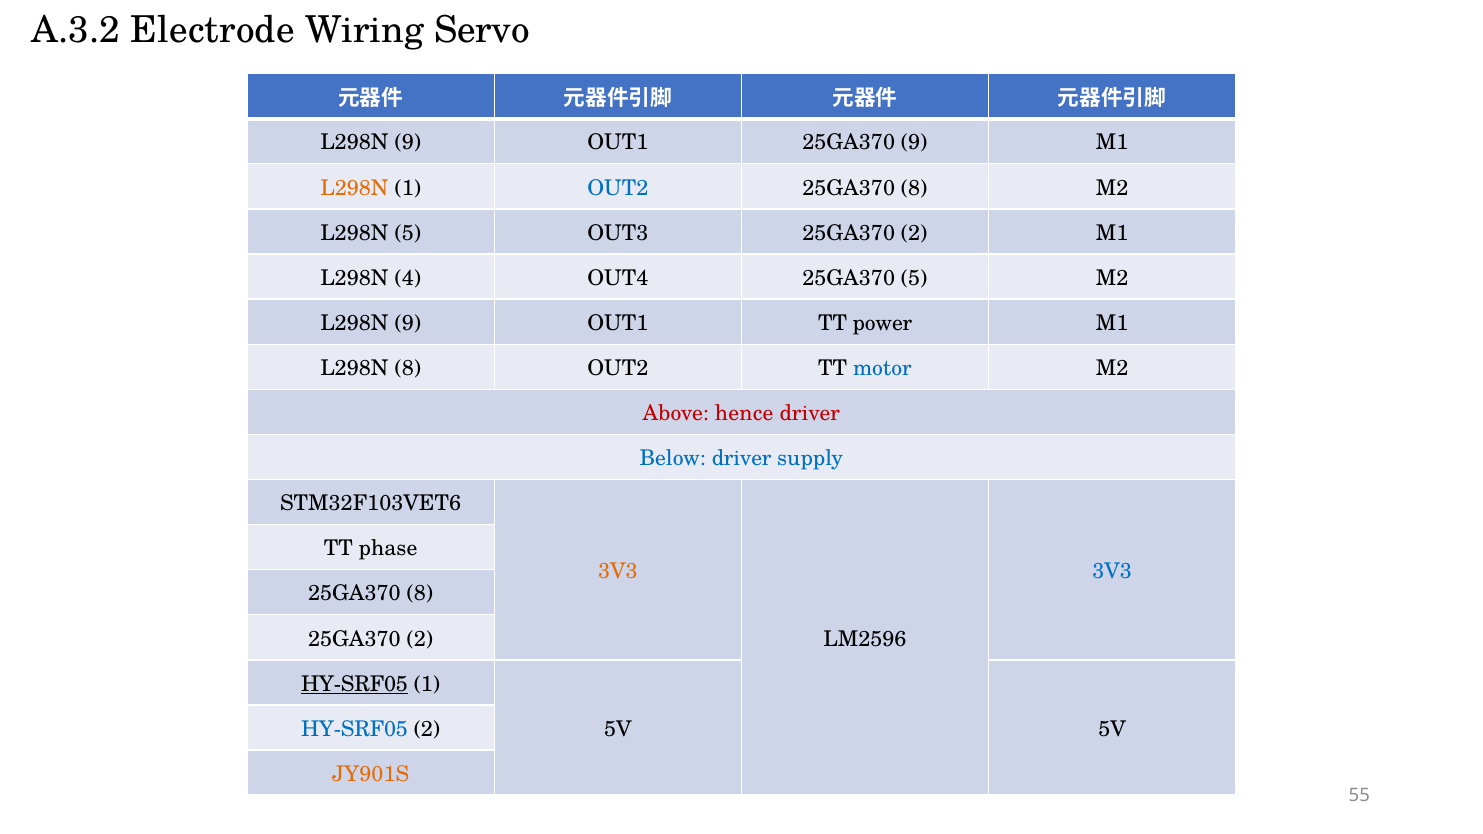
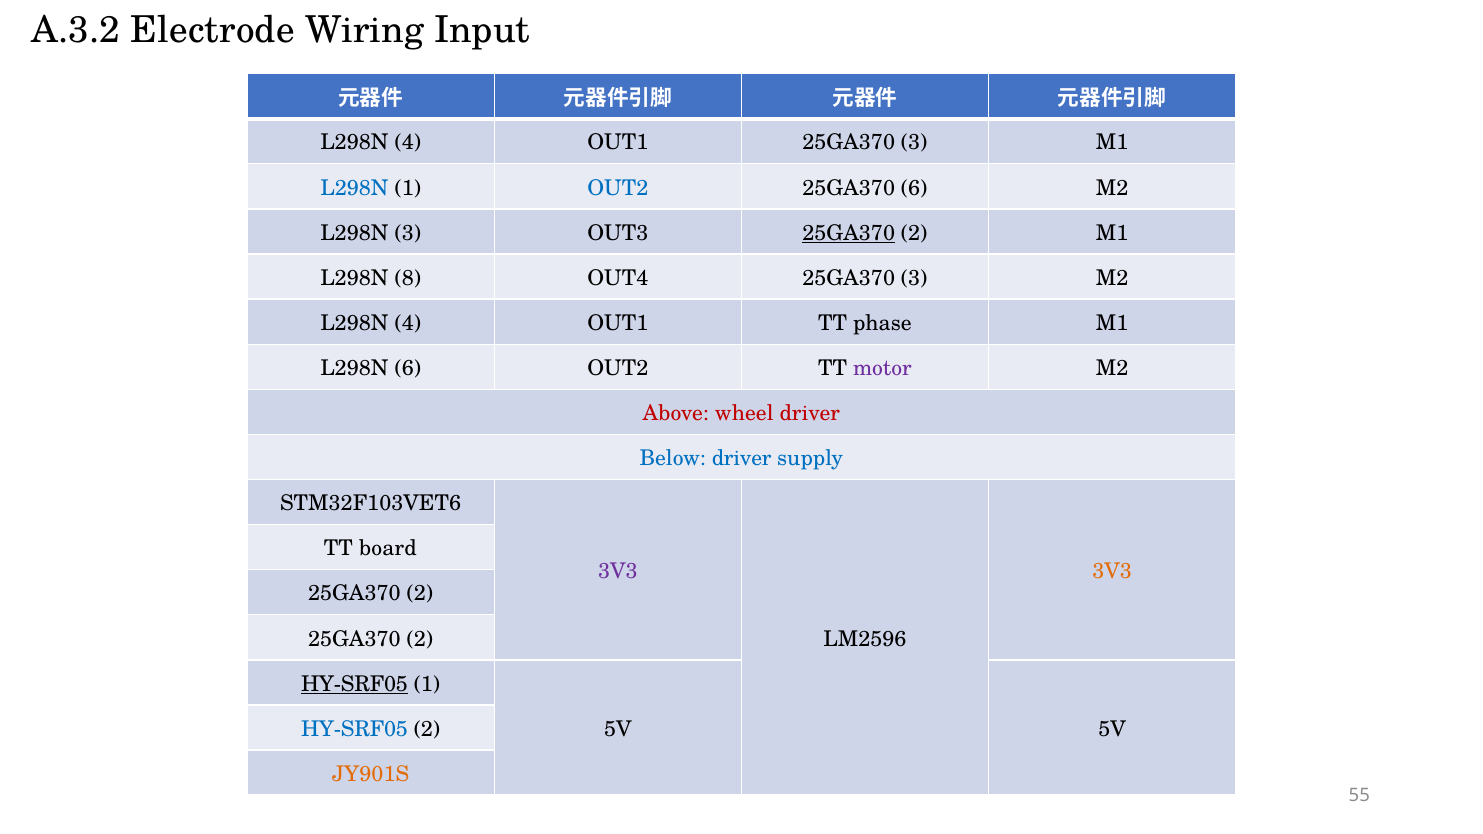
Servo: Servo -> Input
9 at (408, 143): 9 -> 4
OUT1 25GA370 9: 9 -> 3
L298N at (354, 188) colour: orange -> blue
8 at (914, 188): 8 -> 6
L298N 5: 5 -> 3
25GA370 at (849, 233) underline: none -> present
4: 4 -> 8
OUT4 25GA370 5: 5 -> 3
9 at (408, 323): 9 -> 4
power: power -> phase
L298N 8: 8 -> 6
motor colour: blue -> purple
hence: hence -> wheel
phase: phase -> board
3V3 at (618, 571) colour: orange -> purple
3V3 at (1112, 571) colour: blue -> orange
8 at (420, 594): 8 -> 2
